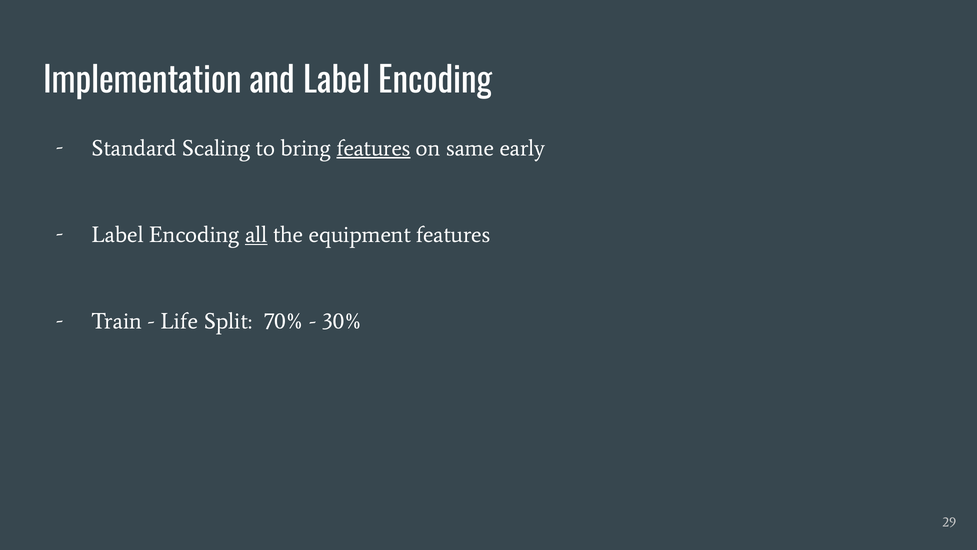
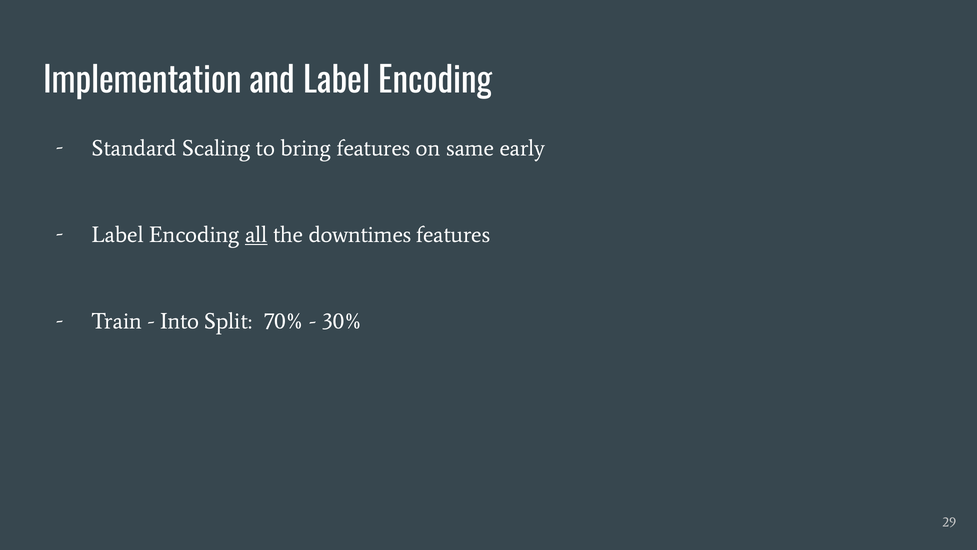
features at (374, 148) underline: present -> none
equipment: equipment -> downtimes
Life: Life -> Into
